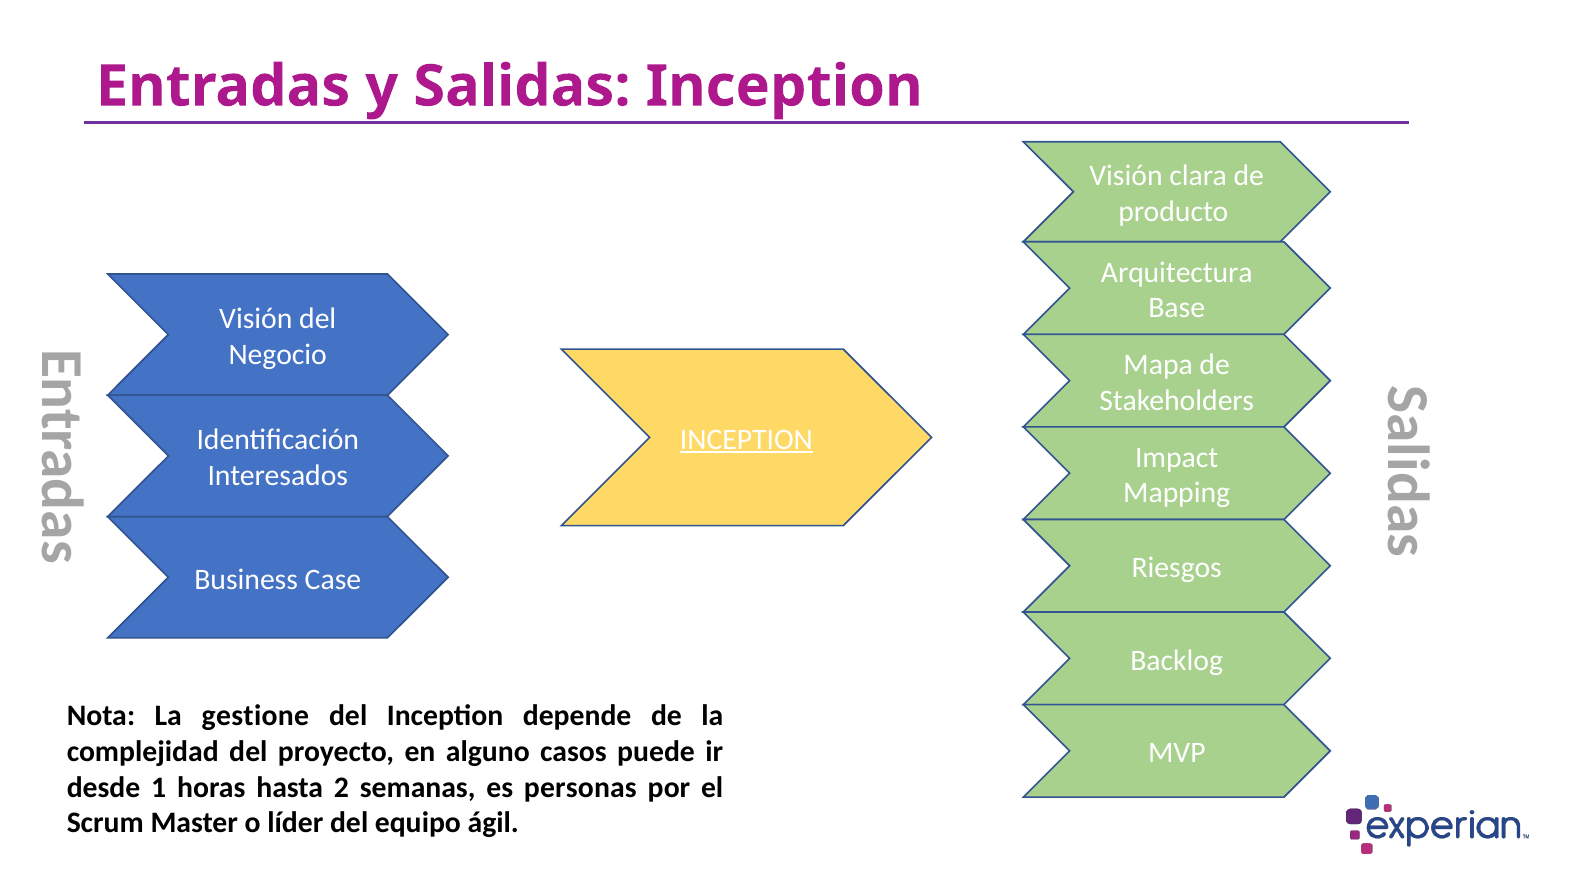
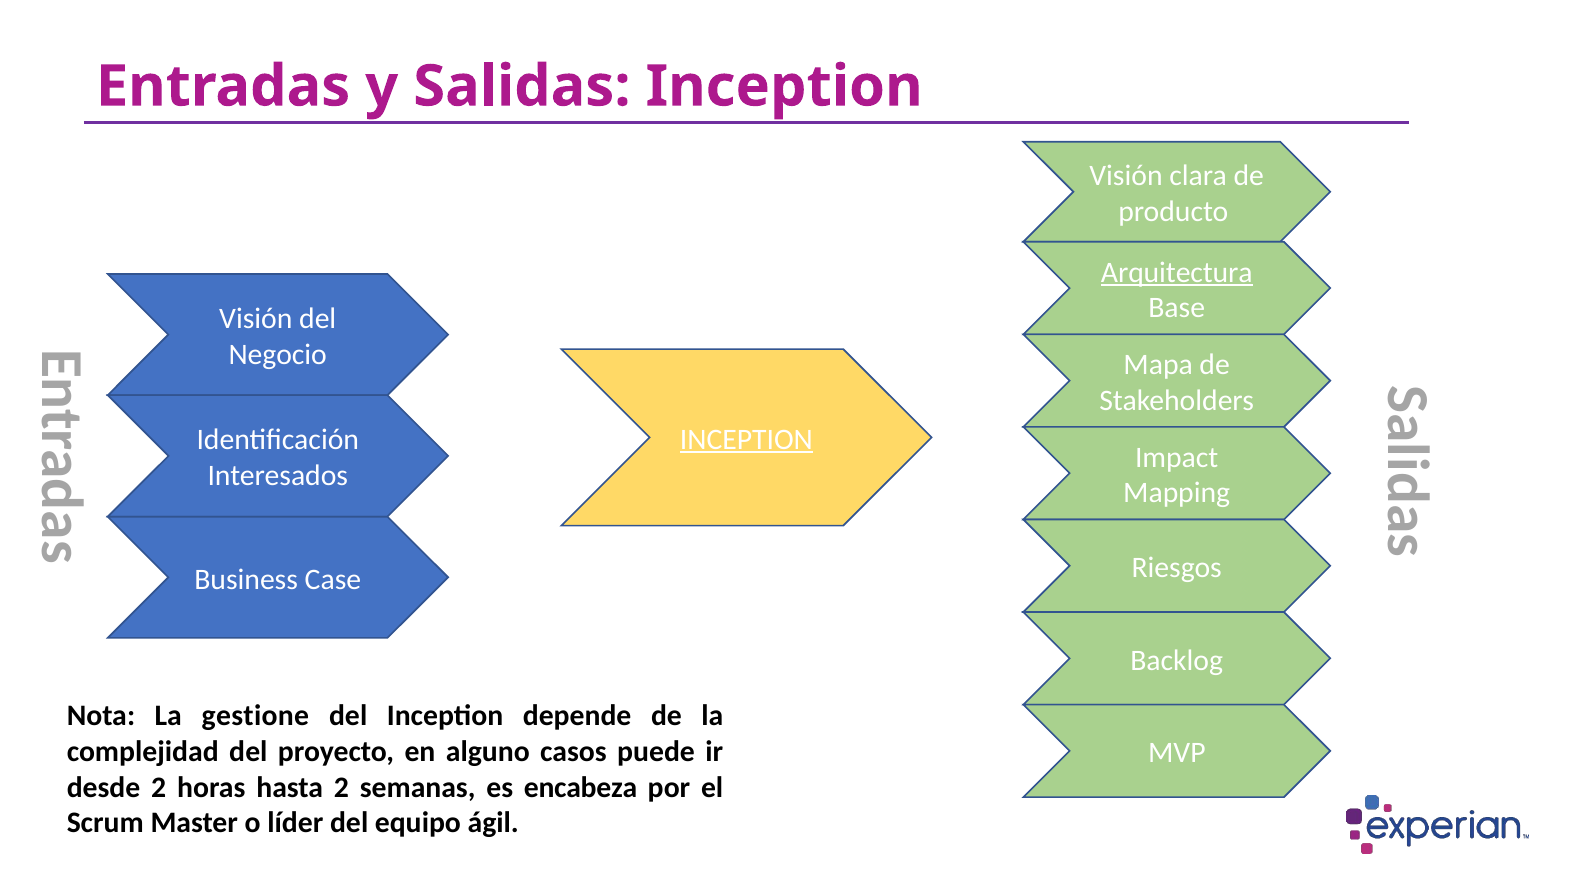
Arquitectura underline: none -> present
desde 1: 1 -> 2
personas: personas -> encabeza
